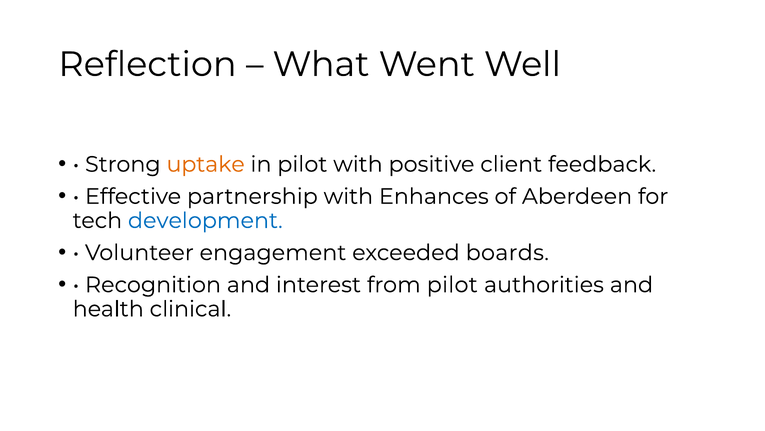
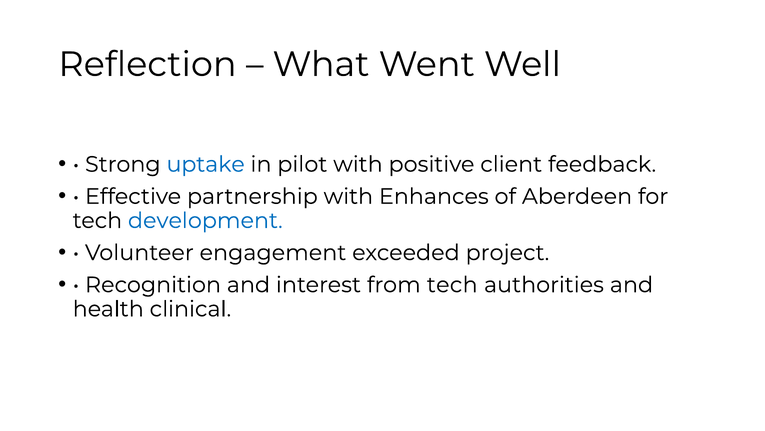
uptake colour: orange -> blue
boards: boards -> project
from pilot: pilot -> tech
